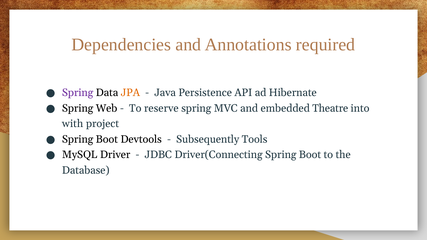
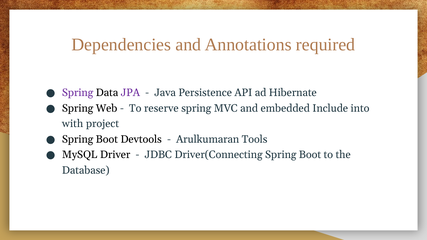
JPA colour: orange -> purple
Theatre: Theatre -> Include
Subsequently: Subsequently -> Arulkumaran
